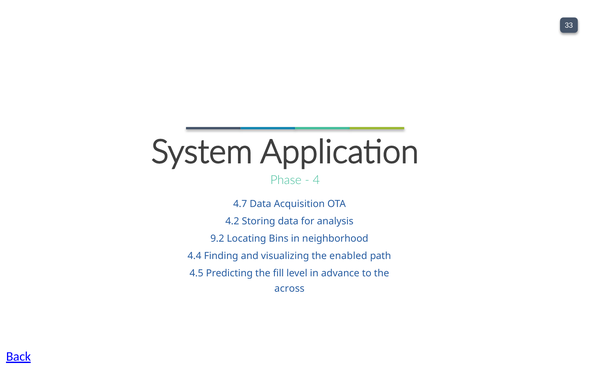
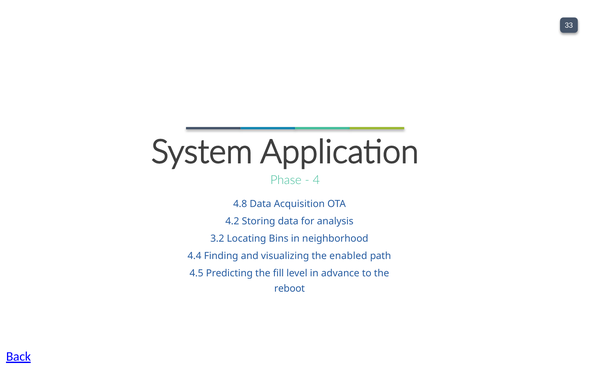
4.7: 4.7 -> 4.8
9.2: 9.2 -> 3.2
across: across -> reboot
